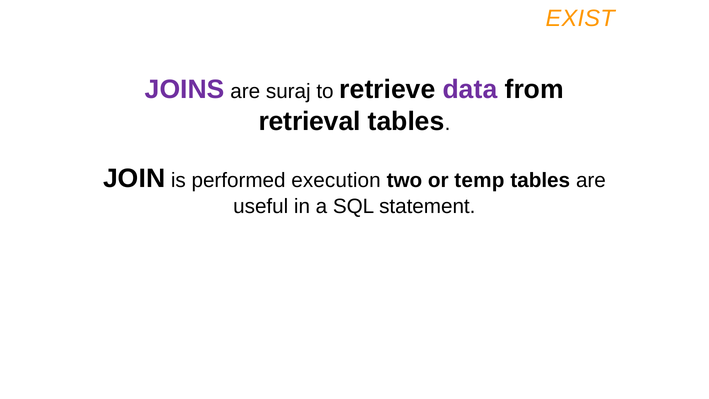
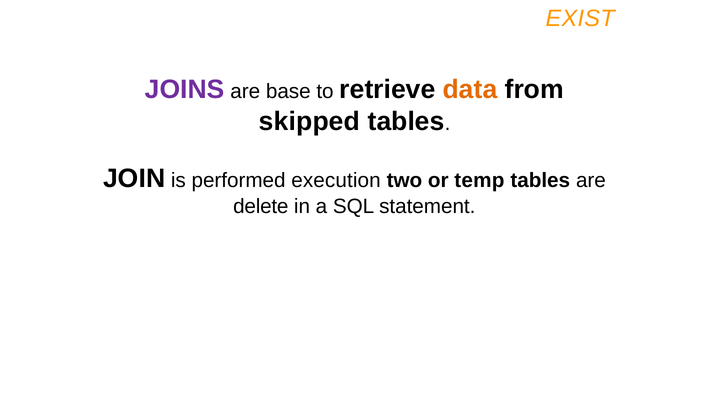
suraj: suraj -> base
data colour: purple -> orange
retrieval: retrieval -> skipped
useful: useful -> delete
